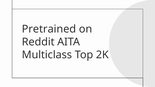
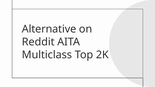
Pretrained: Pretrained -> Alternative
